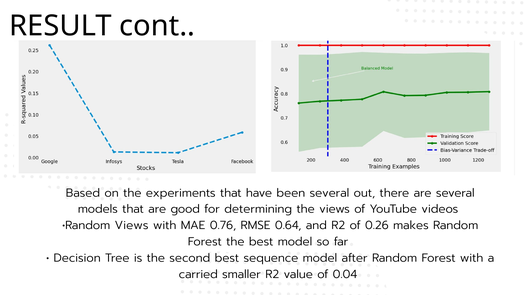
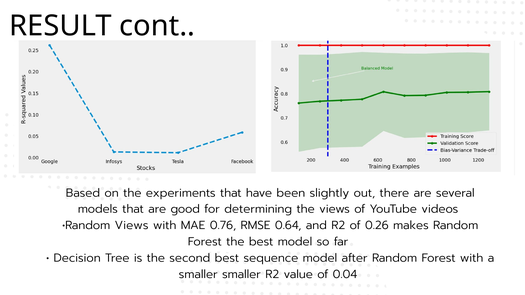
been several: several -> slightly
carried at (198, 275): carried -> smaller
